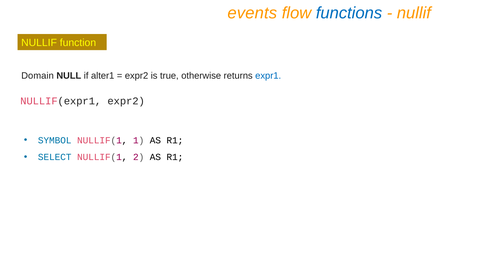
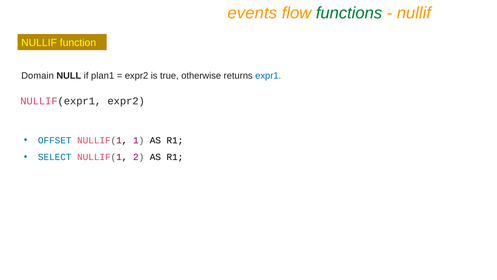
functions colour: blue -> green
alter1: alter1 -> plan1
SYMBOL: SYMBOL -> OFFSET
